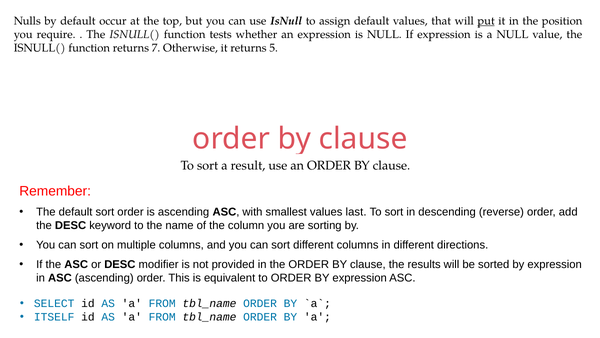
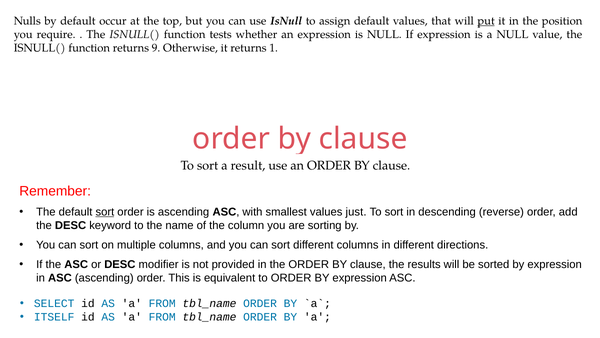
7: 7 -> 9
5: 5 -> 1
sort at (105, 212) underline: none -> present
last: last -> just
